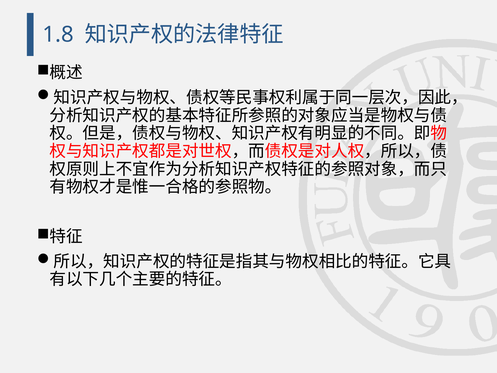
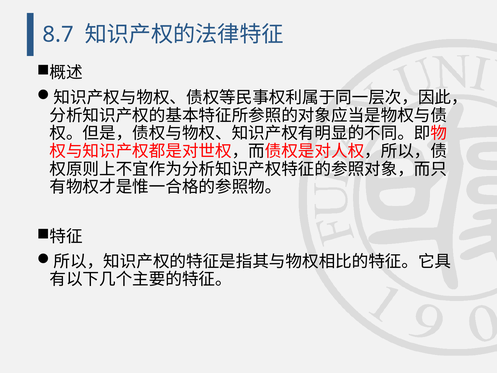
1.8: 1.8 -> 8.7
